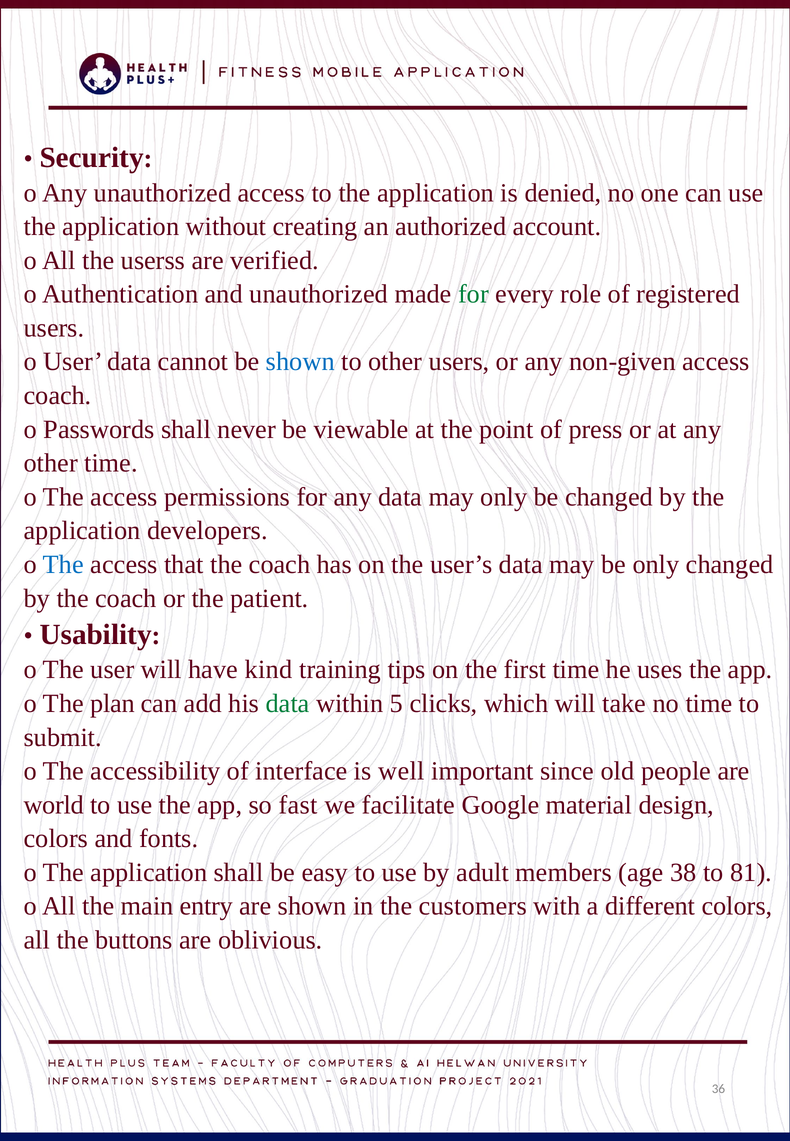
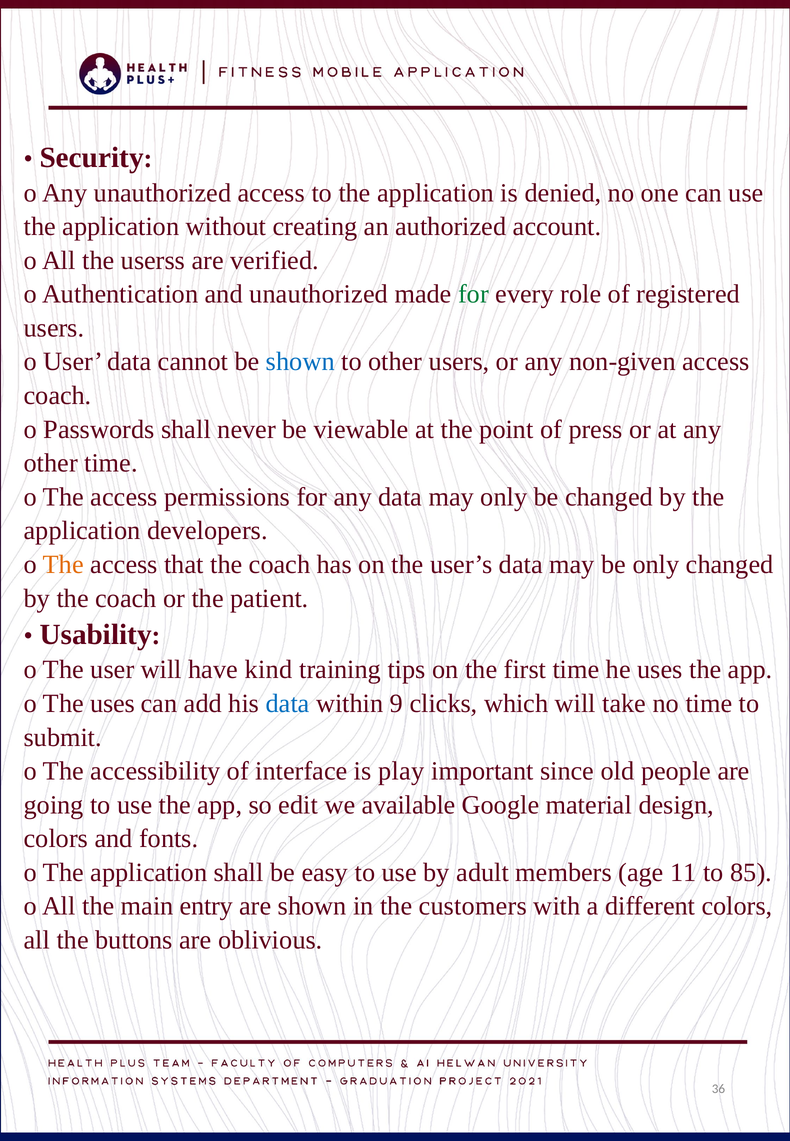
The at (63, 565) colour: blue -> orange
The plan: plan -> uses
data at (288, 704) colour: green -> blue
5: 5 -> 9
well: well -> play
world: world -> going
fast: fast -> edit
facilitate: facilitate -> available
38: 38 -> 11
81: 81 -> 85
